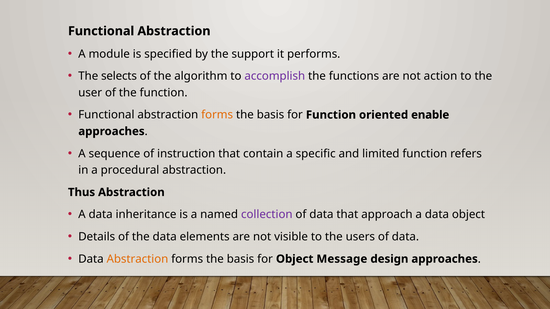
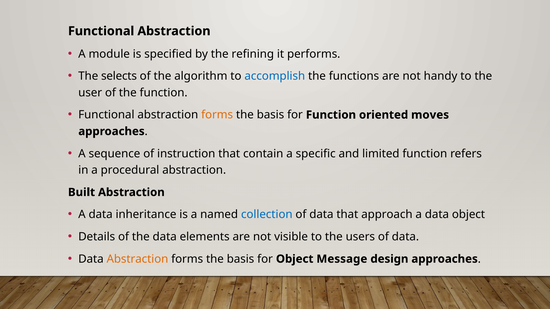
support: support -> refining
accomplish colour: purple -> blue
action: action -> handy
enable: enable -> moves
Thus: Thus -> Built
collection colour: purple -> blue
